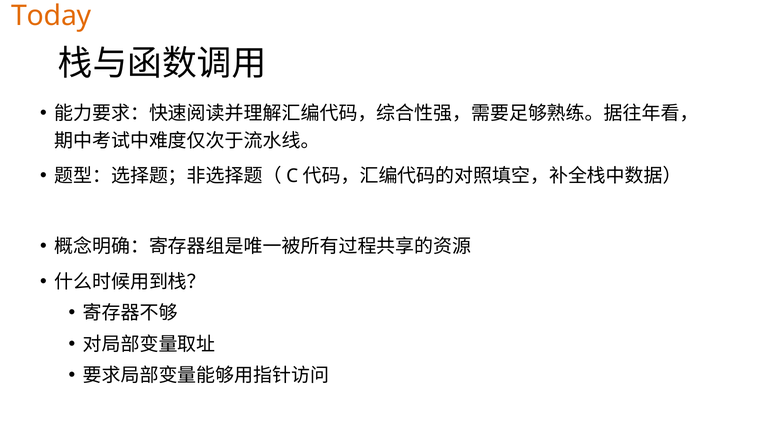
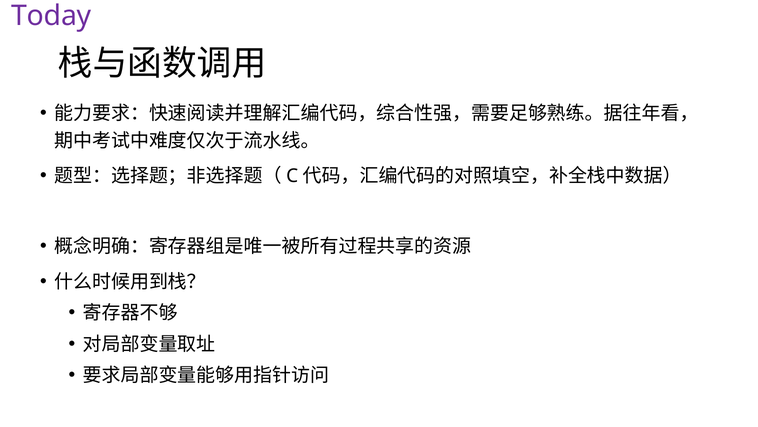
Today colour: orange -> purple
